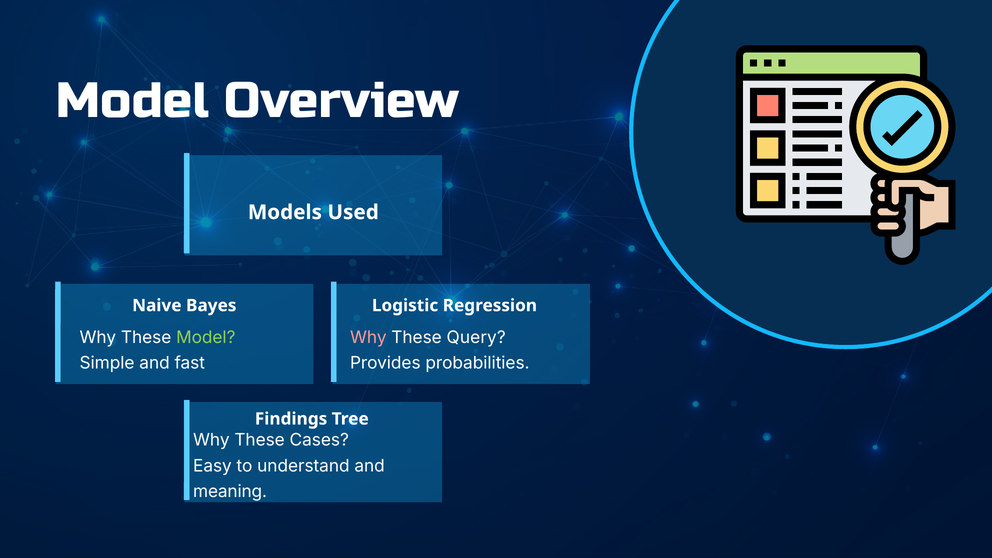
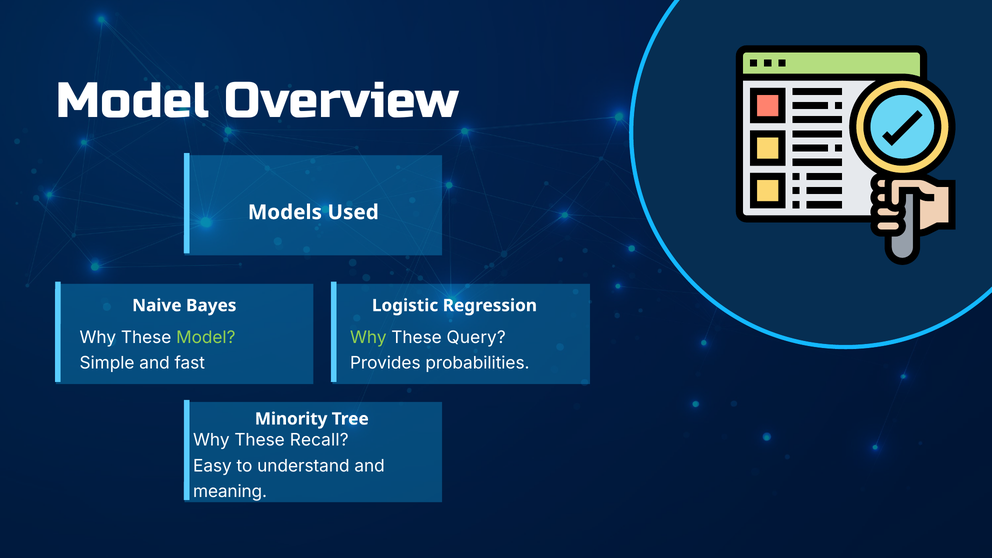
Why at (368, 337) colour: pink -> light green
Findings: Findings -> Minority
Cases: Cases -> Recall
